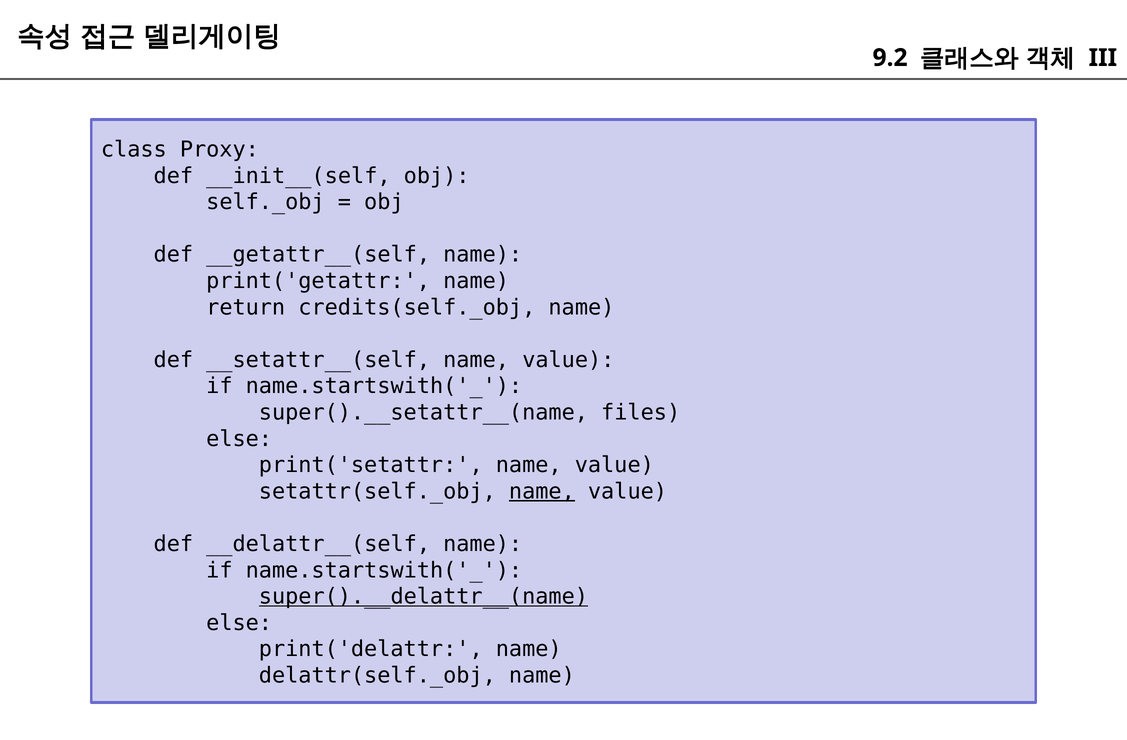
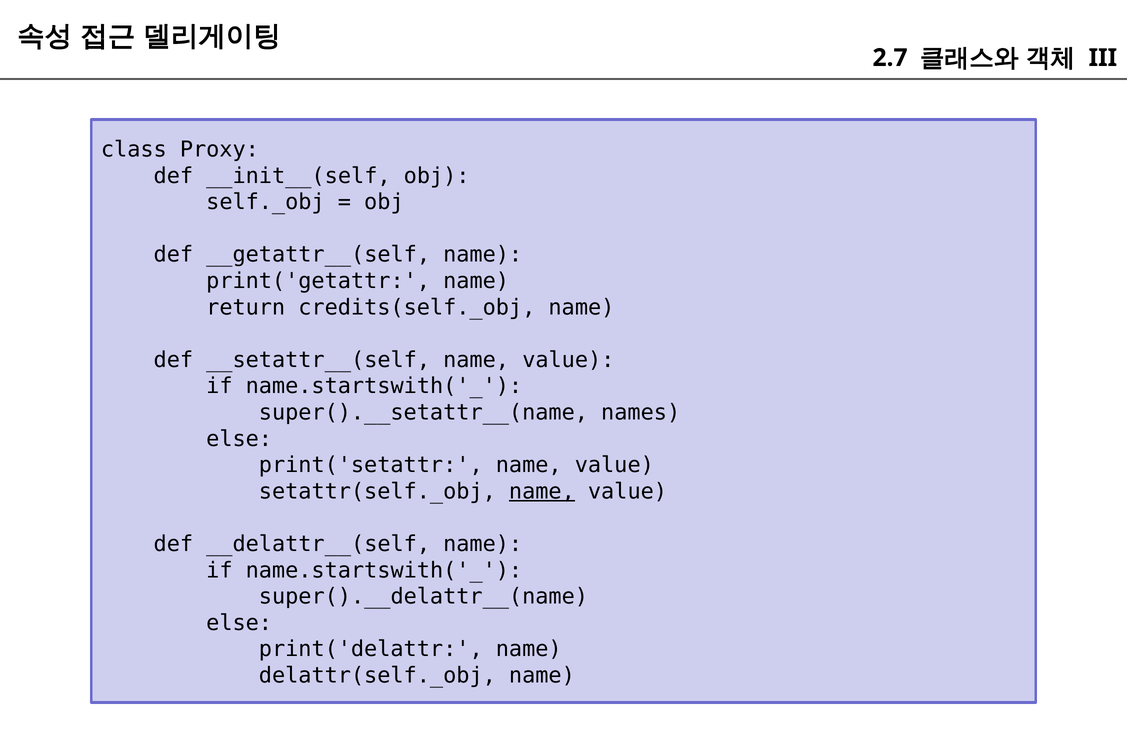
9.2: 9.2 -> 2.7
files: files -> names
super().__delattr__(name underline: present -> none
